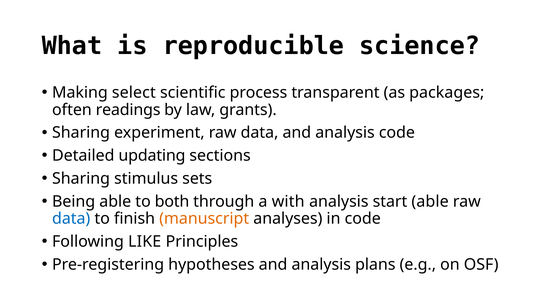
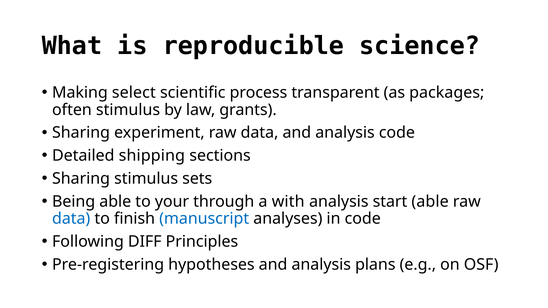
often readings: readings -> stimulus
updating: updating -> shipping
both: both -> your
manuscript colour: orange -> blue
LIKE: LIKE -> DIFF
